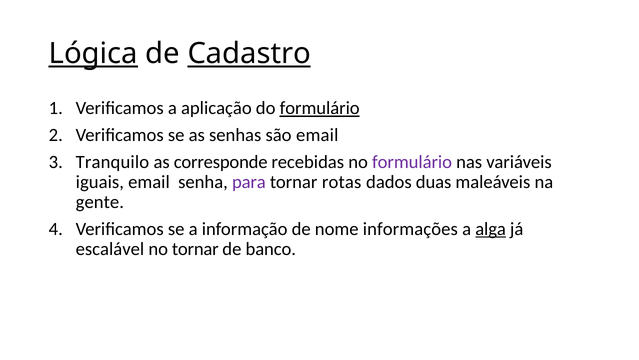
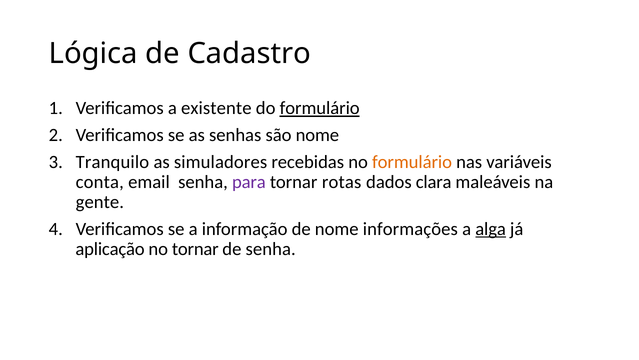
Lógica underline: present -> none
Cadastro underline: present -> none
aplicação: aplicação -> existente
são email: email -> nome
corresponde: corresponde -> simuladores
formulário at (412, 162) colour: purple -> orange
iguais: iguais -> conta
duas: duas -> clara
escalável: escalável -> aplicação
de banco: banco -> senha
